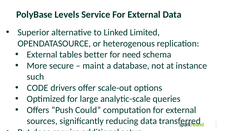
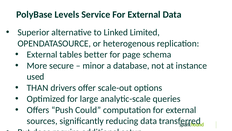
need: need -> page
maint: maint -> minor
such: such -> used
CODE: CODE -> THAN
